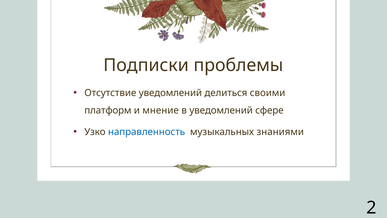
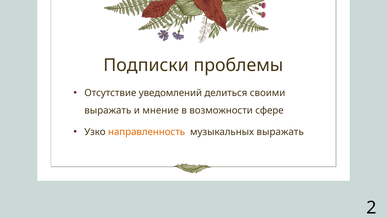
платформ at (108, 110): платформ -> выражать
в уведомлений: уведомлений -> возможности
направленность colour: blue -> orange
музыкальных знаниями: знаниями -> выражать
